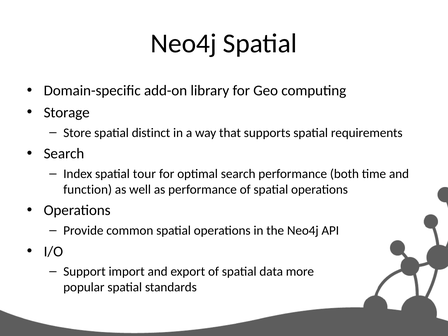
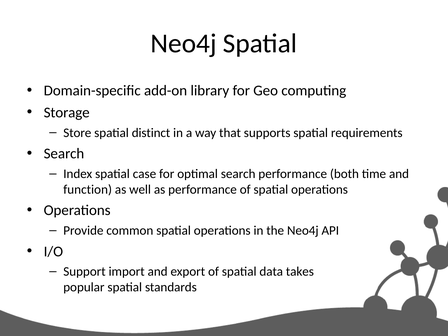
tour: tour -> case
more: more -> takes
